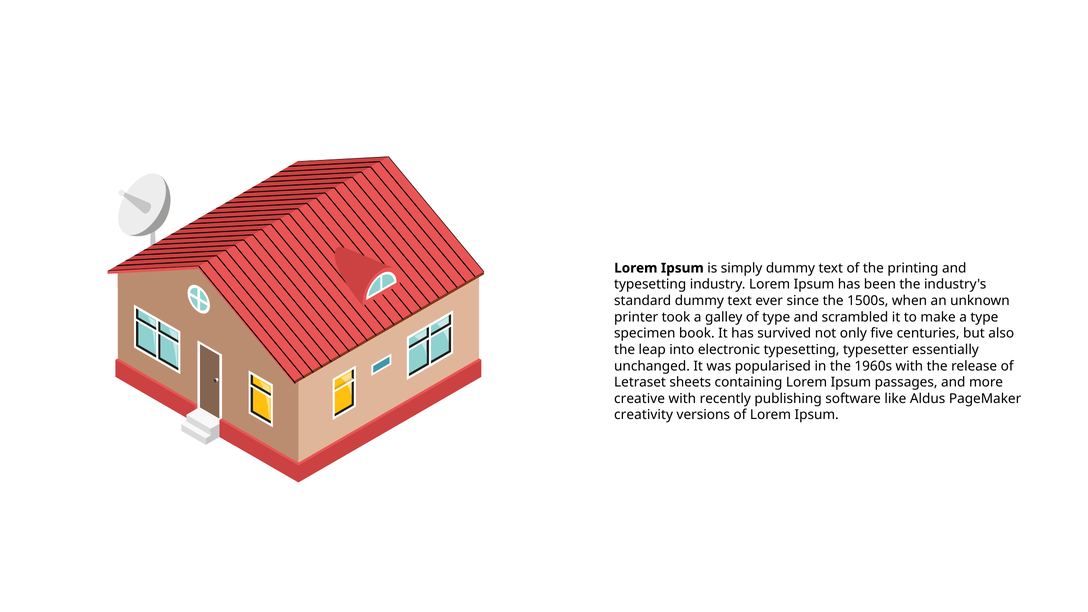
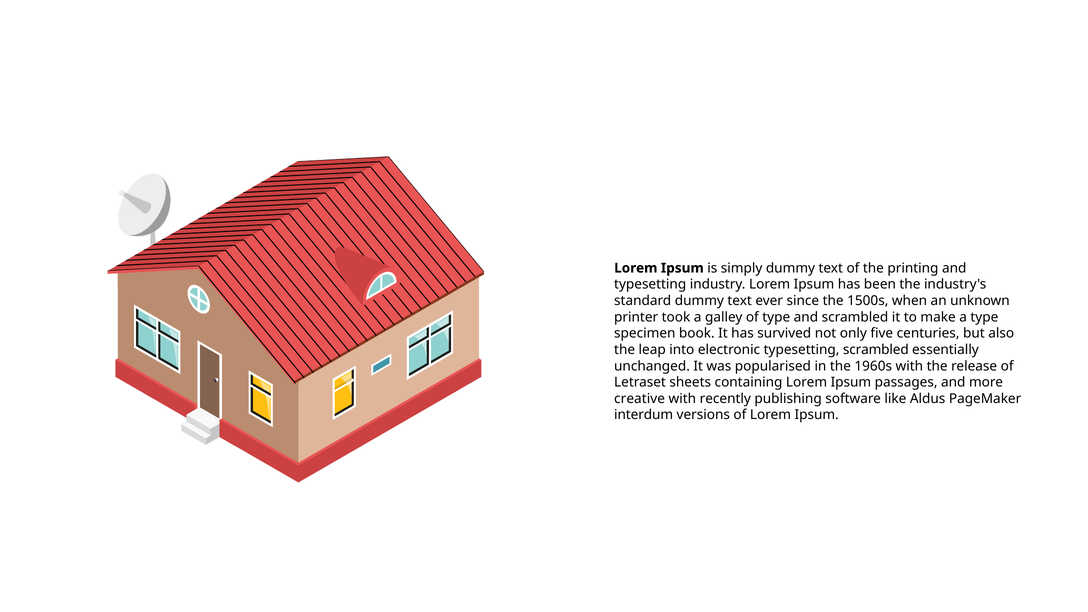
typesetting typesetter: typesetter -> scrambled
creativity: creativity -> interdum
